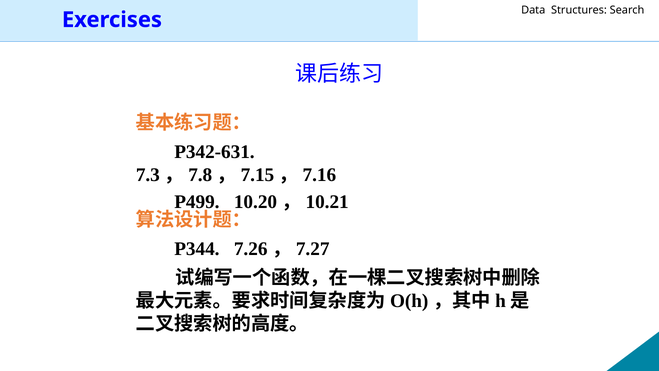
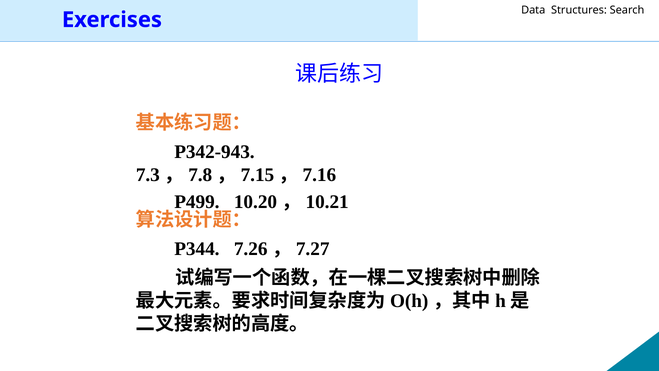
P342-631: P342-631 -> P342-943
